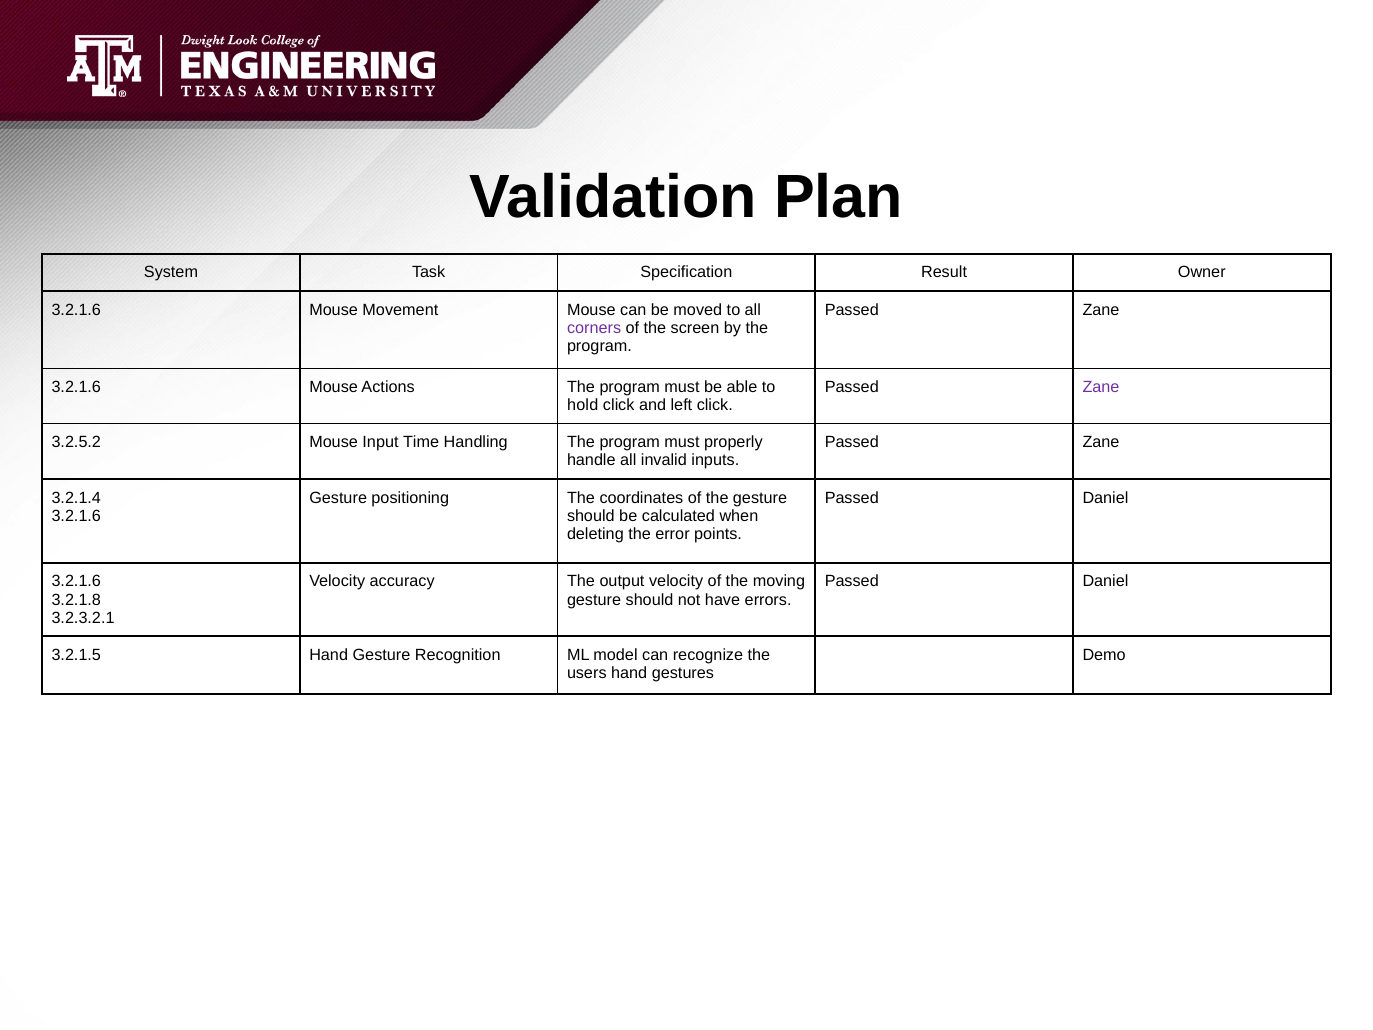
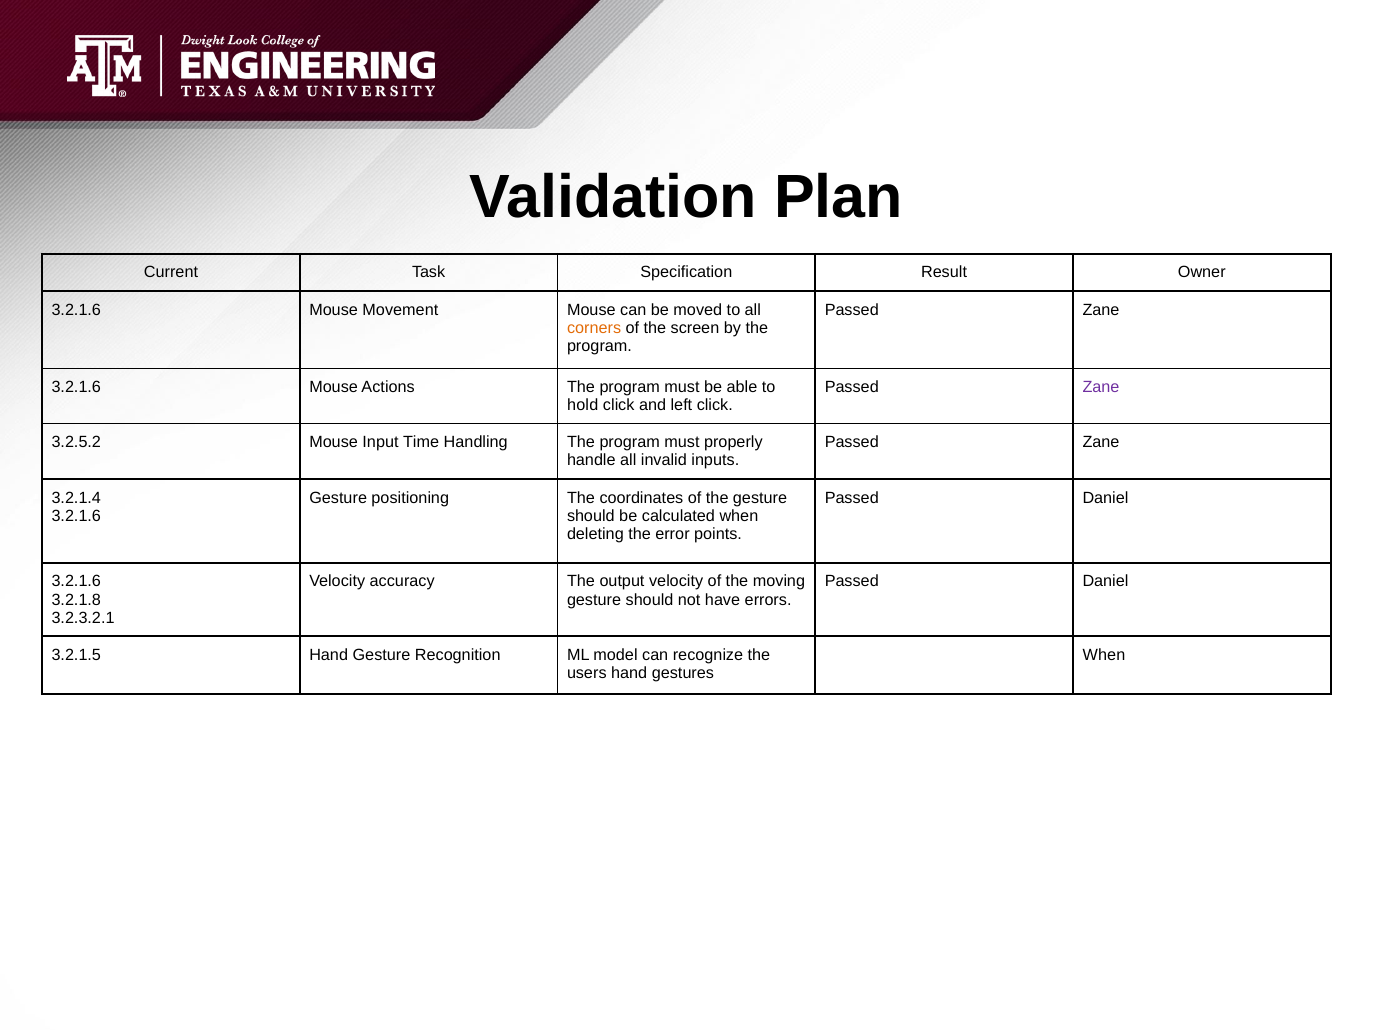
System: System -> Current
corners colour: purple -> orange
Demo at (1104, 655): Demo -> When
